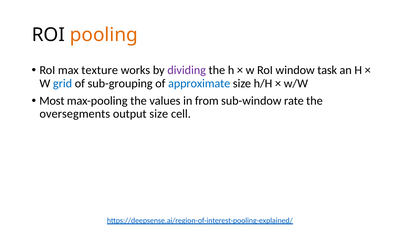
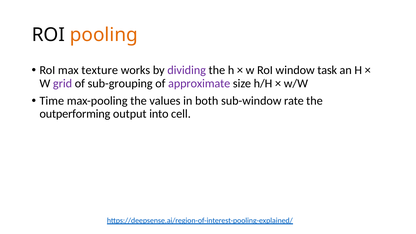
grid colour: blue -> purple
approximate colour: blue -> purple
Most: Most -> Time
from: from -> both
oversegments: oversegments -> outperforming
output size: size -> into
